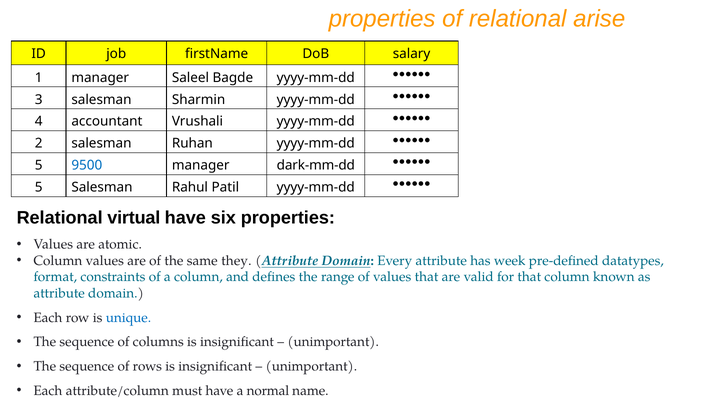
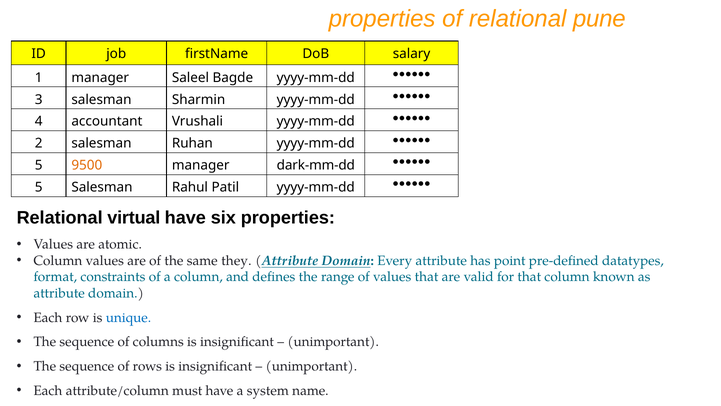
arise: arise -> pune
9500 colour: blue -> orange
week: week -> point
normal: normal -> system
